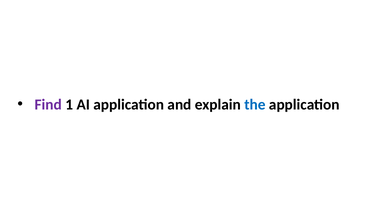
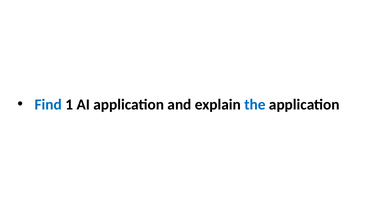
Find colour: purple -> blue
